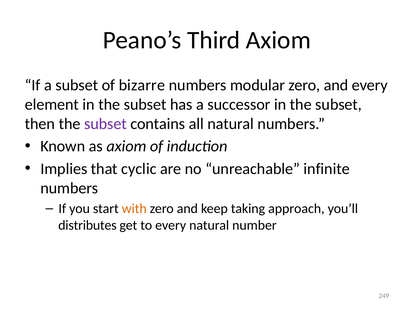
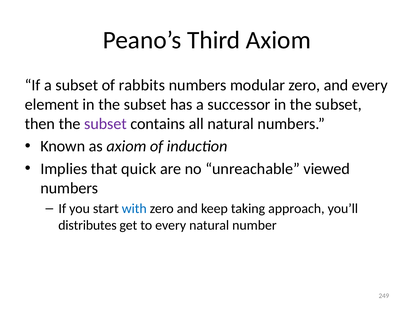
bizarre: bizarre -> rabbits
cyclic: cyclic -> quick
infinite: infinite -> viewed
with colour: orange -> blue
